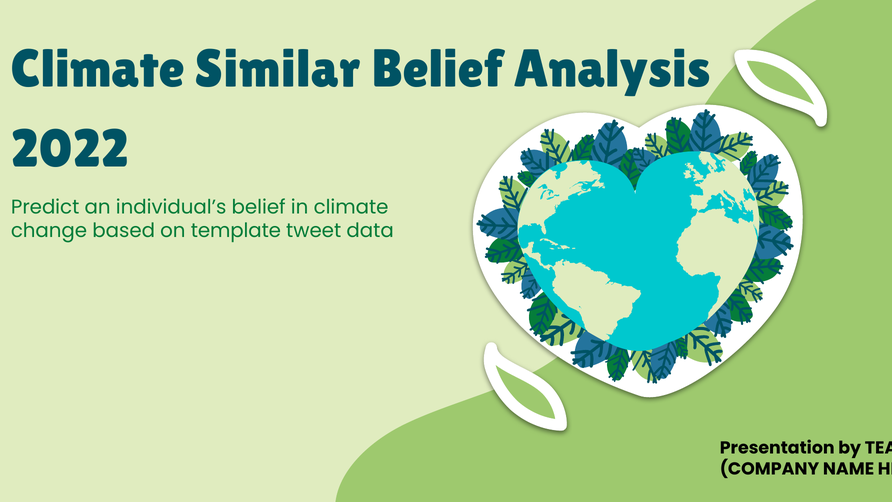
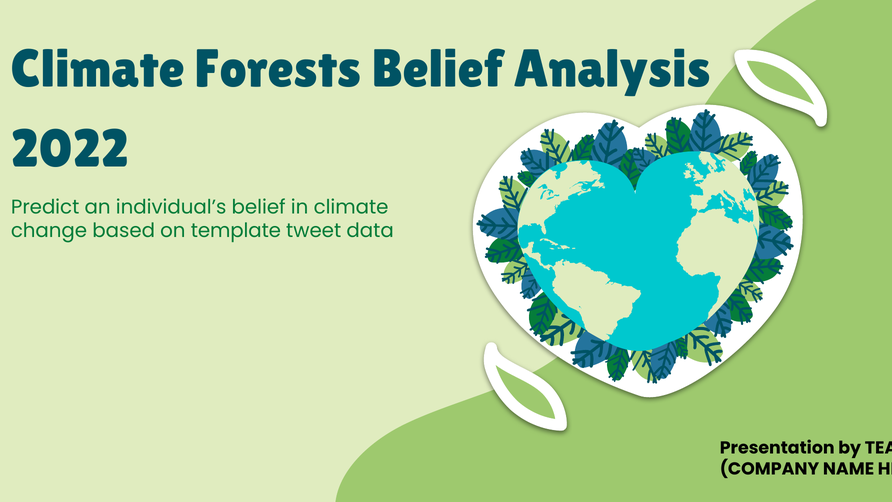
Similar: Similar -> Forests
